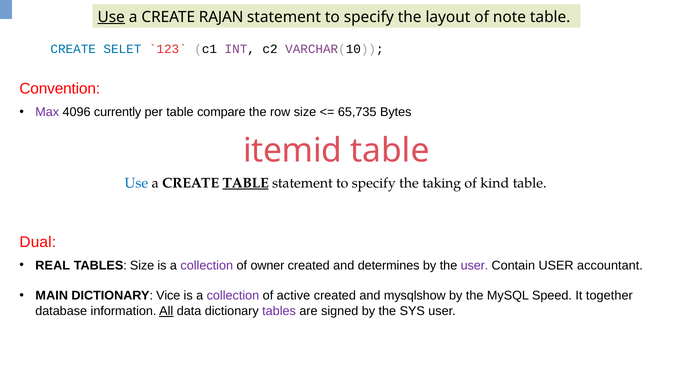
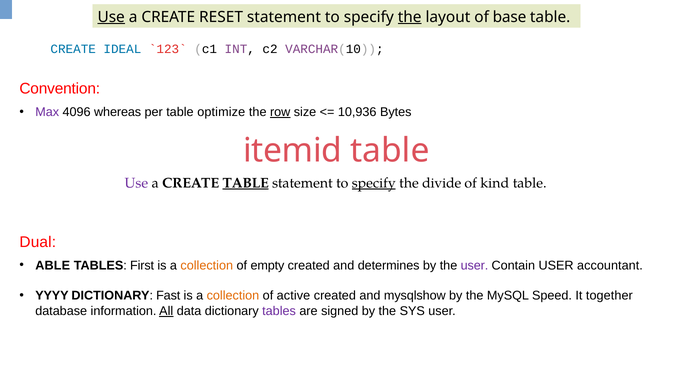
RAJAN: RAJAN -> RESET
the at (410, 17) underline: none -> present
note: note -> base
SELET: SELET -> IDEAL
currently: currently -> whereas
compare: compare -> optimize
row underline: none -> present
65,735: 65,735 -> 10,936
Use at (136, 183) colour: blue -> purple
specify at (374, 183) underline: none -> present
taking: taking -> divide
REAL: REAL -> ABLE
TABLES Size: Size -> First
collection at (207, 265) colour: purple -> orange
owner: owner -> empty
MAIN: MAIN -> YYYY
Vice: Vice -> Fast
collection at (233, 295) colour: purple -> orange
